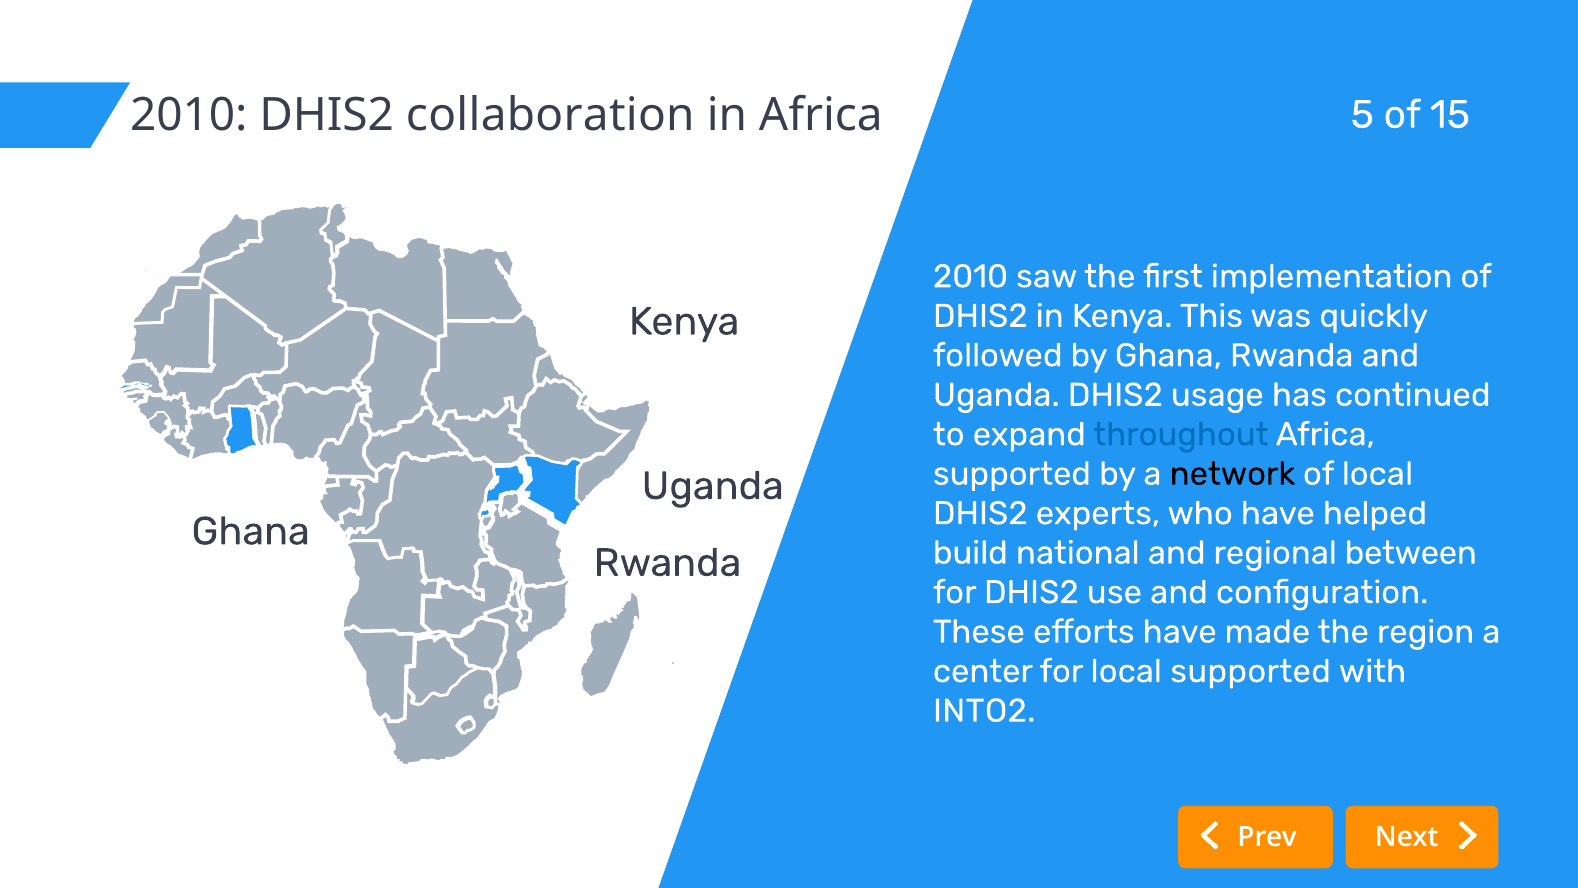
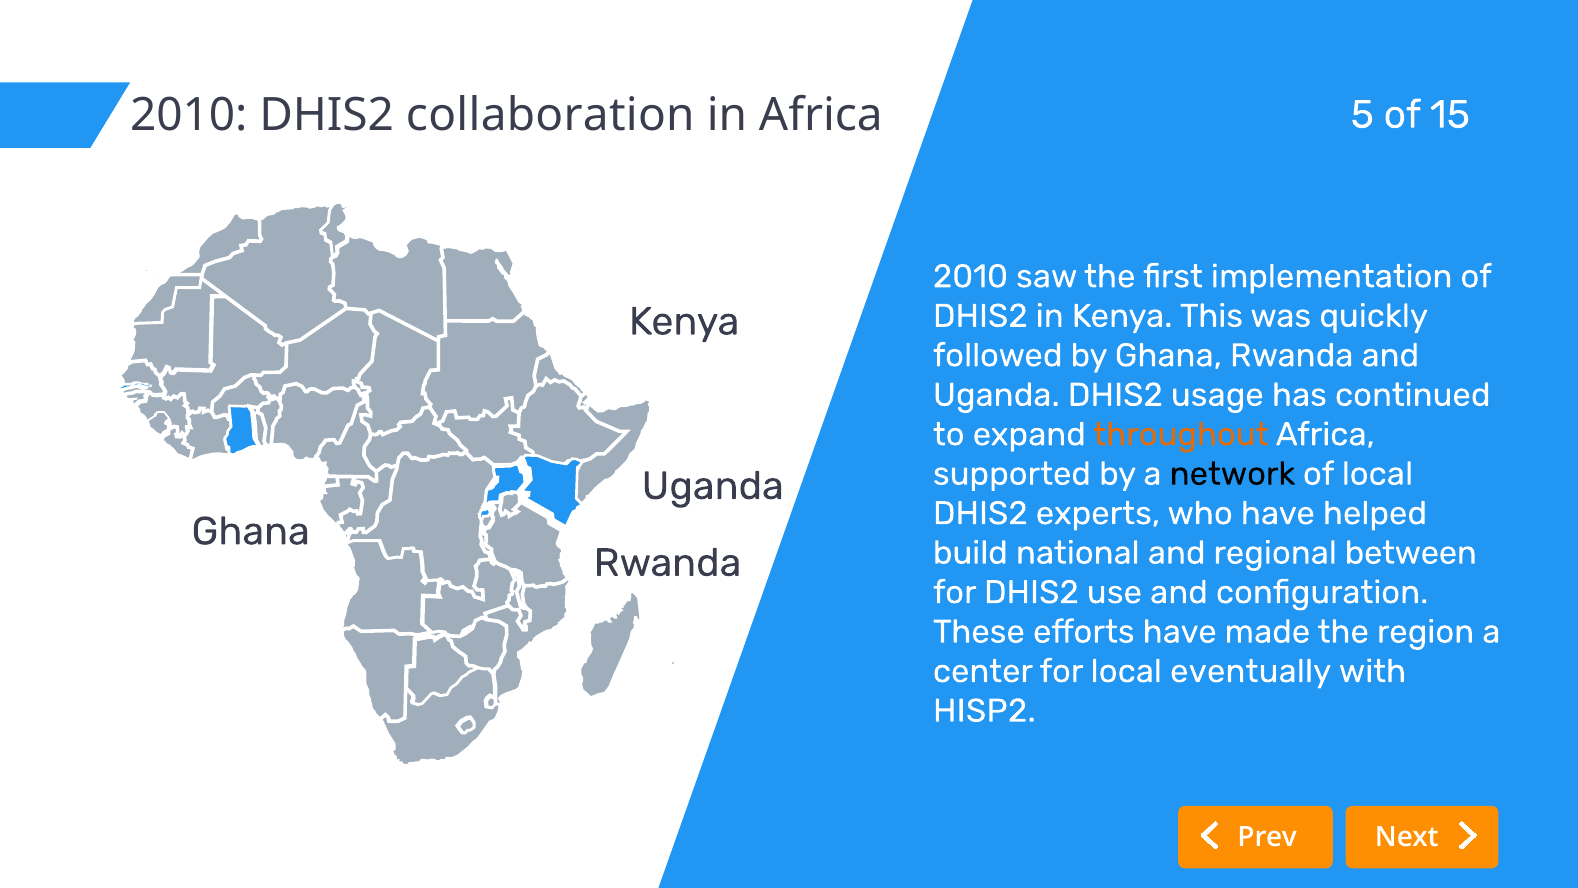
throughout colour: blue -> orange
local supported: supported -> eventually
INTO2: INTO2 -> HISP2
